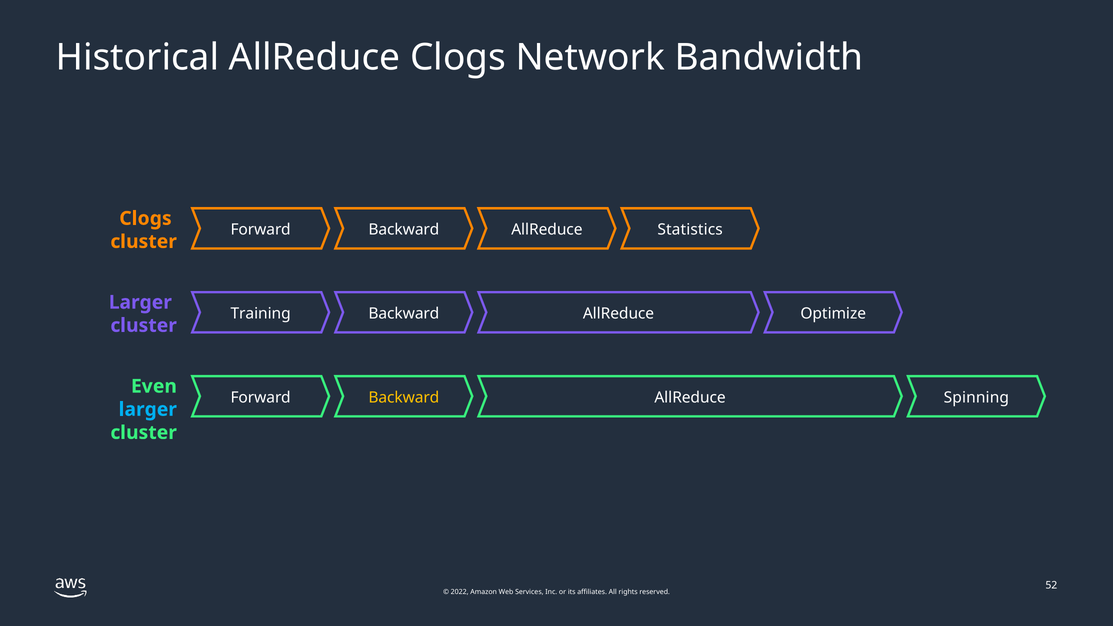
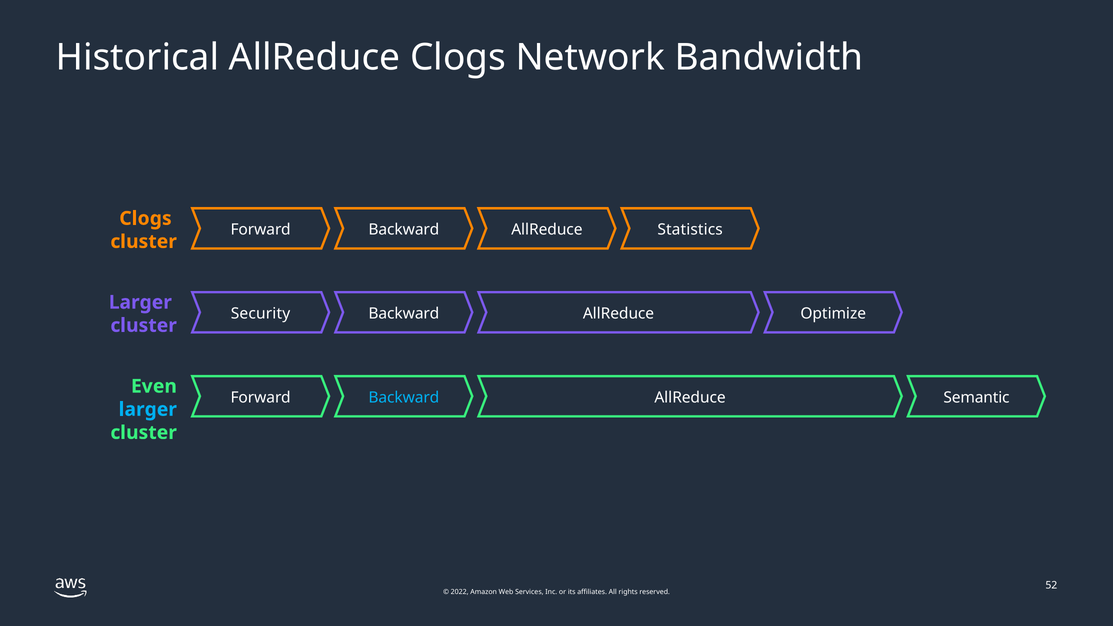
Training: Training -> Security
Backward at (404, 398) colour: yellow -> light blue
Spinning: Spinning -> Semantic
